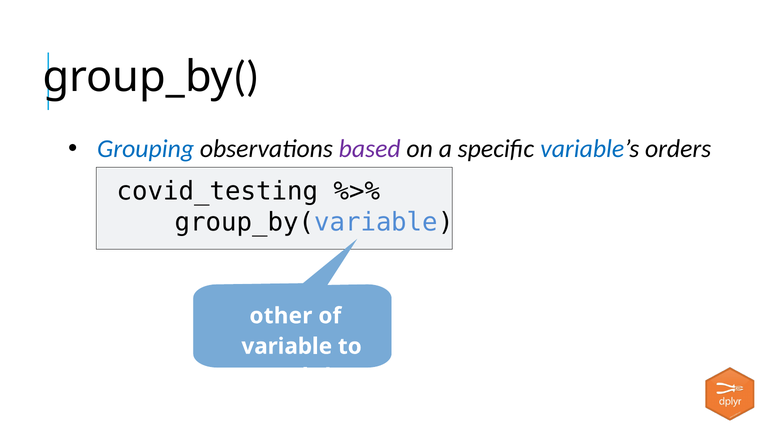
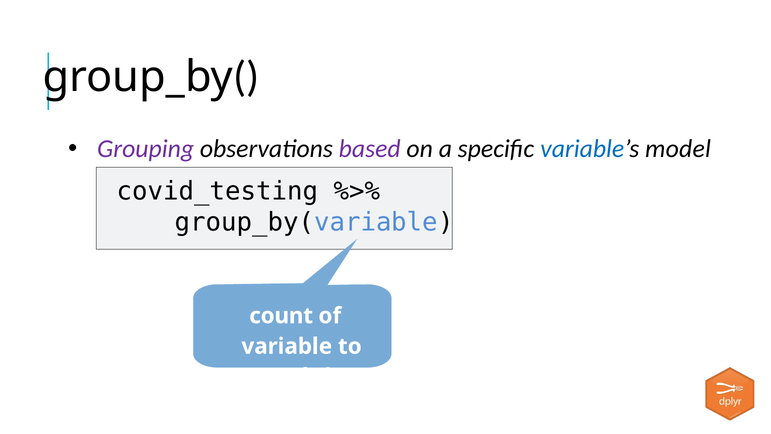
Grouping colour: blue -> purple
orders: orders -> model
other: other -> count
